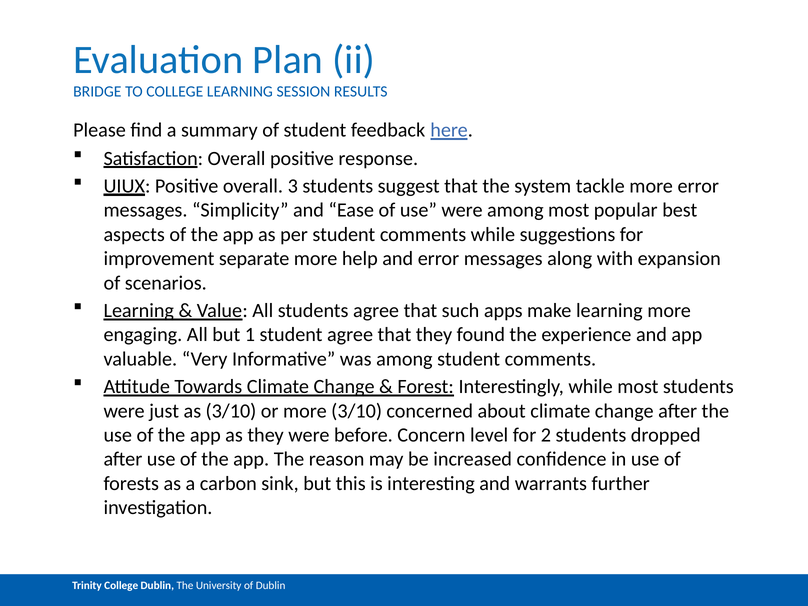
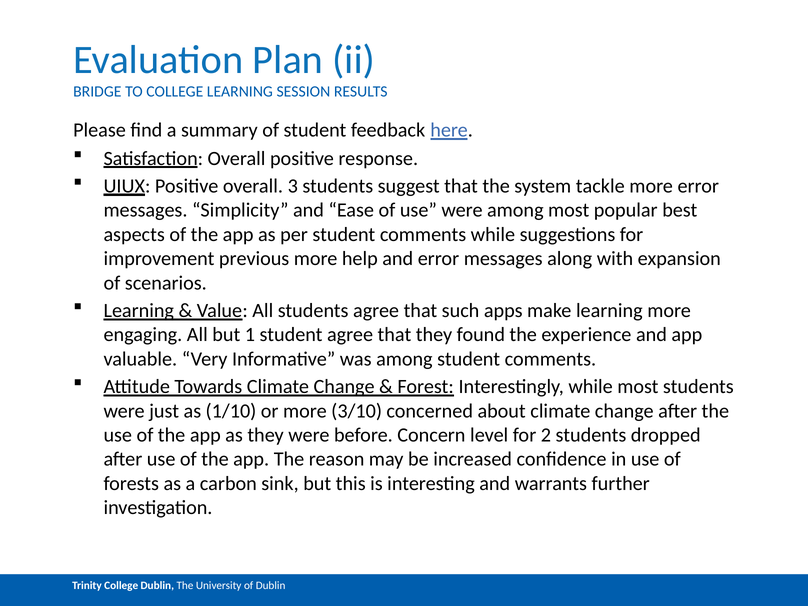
separate: separate -> previous
as 3/10: 3/10 -> 1/10
